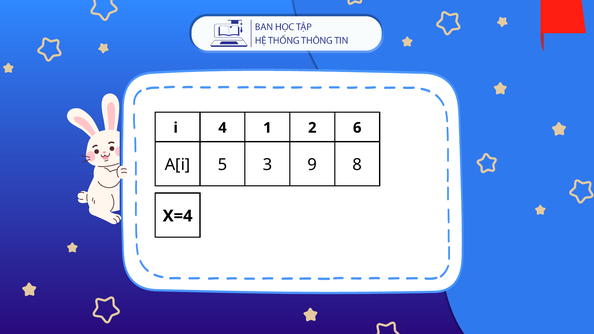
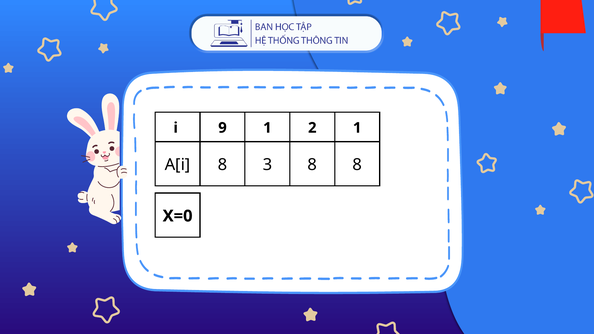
4: 4 -> 9
2 6: 6 -> 1
A[i 5: 5 -> 8
3 9: 9 -> 8
X=4: X=4 -> X=0
